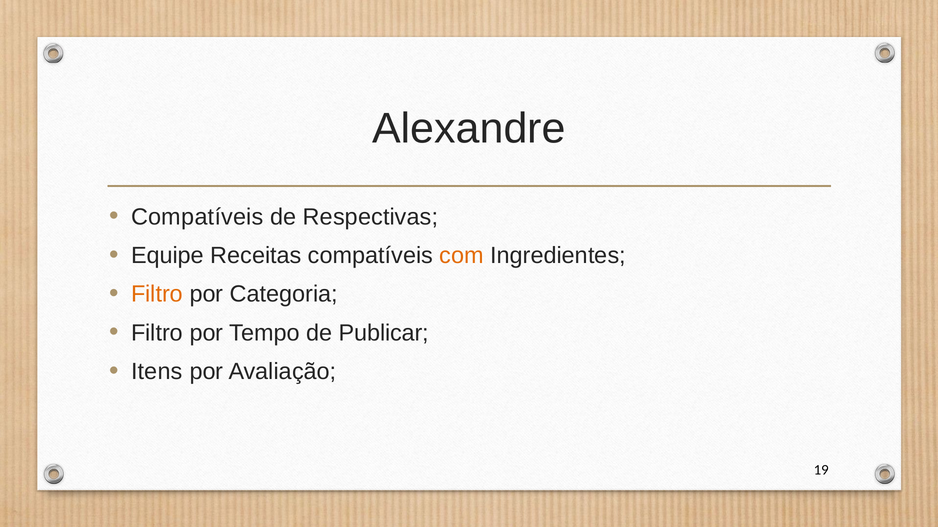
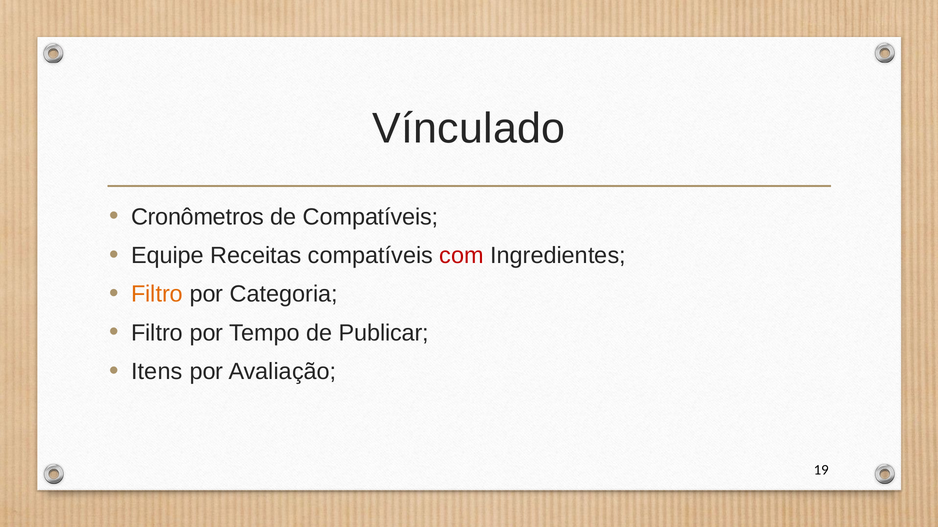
Alexandre: Alexandre -> Vínculado
Compatíveis at (197, 217): Compatíveis -> Cronômetros
de Respectivas: Respectivas -> Compatíveis
com colour: orange -> red
